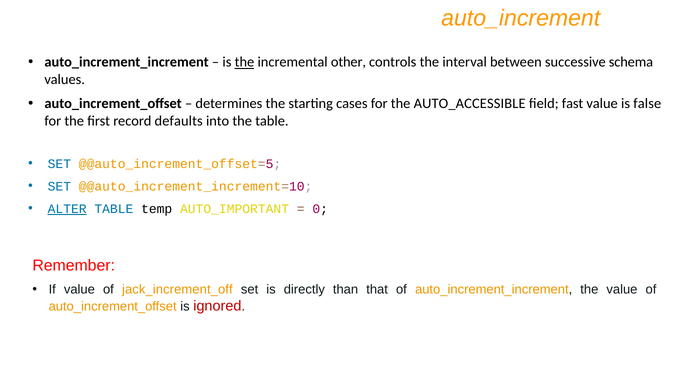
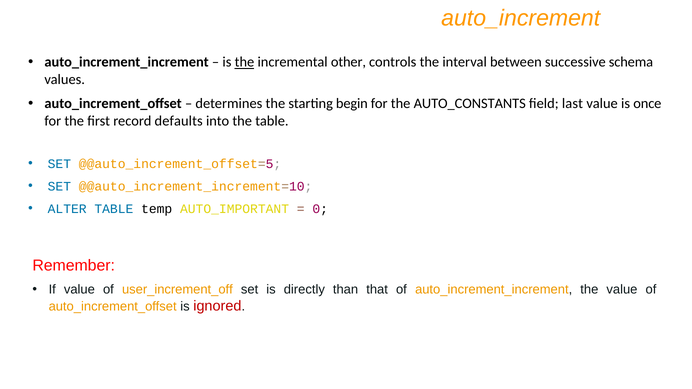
cases: cases -> begin
AUTO_ACCESSIBLE: AUTO_ACCESSIBLE -> AUTO_CONSTANTS
fast: fast -> last
false: false -> once
ALTER underline: present -> none
jack_increment_off: jack_increment_off -> user_increment_off
